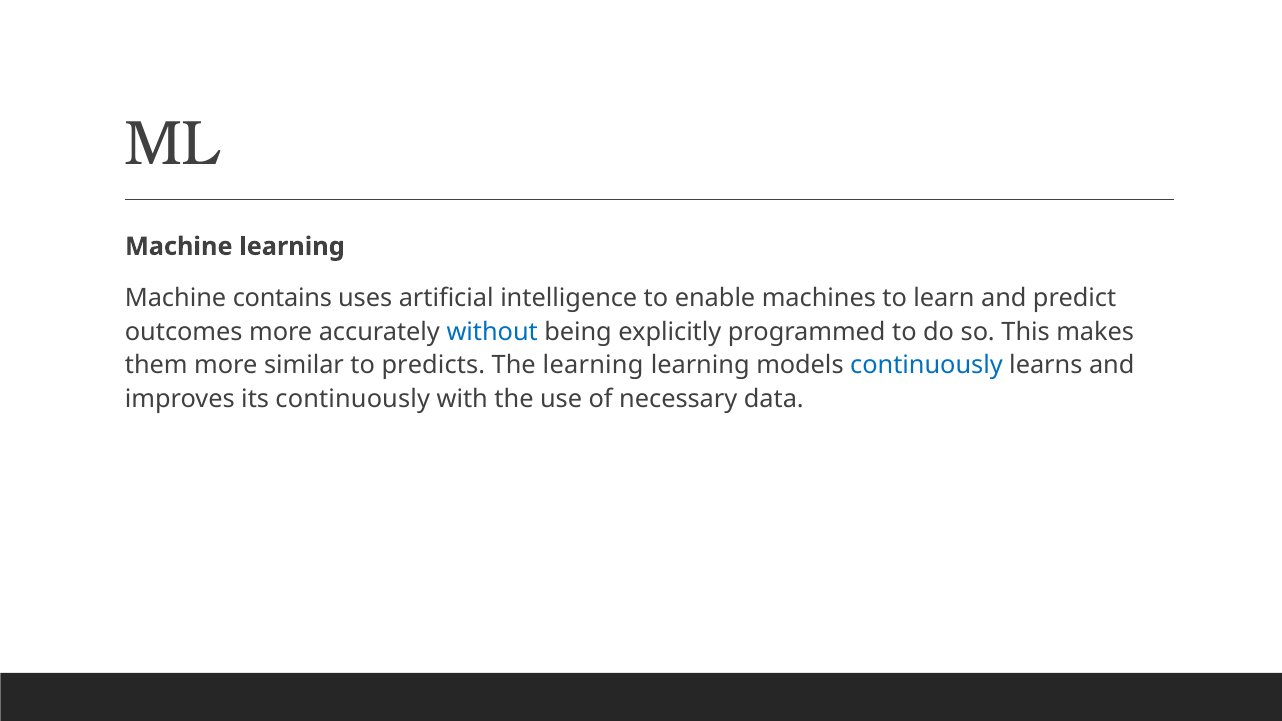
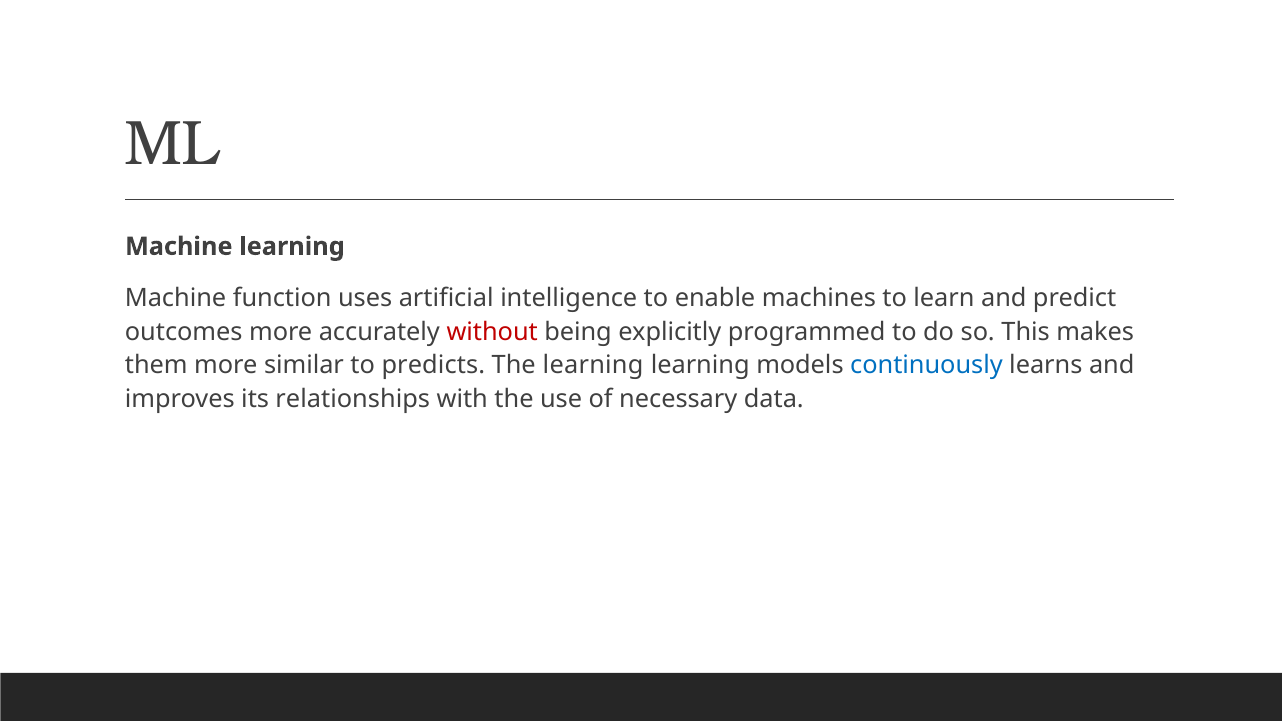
contains: contains -> function
without colour: blue -> red
its continuously: continuously -> relationships
